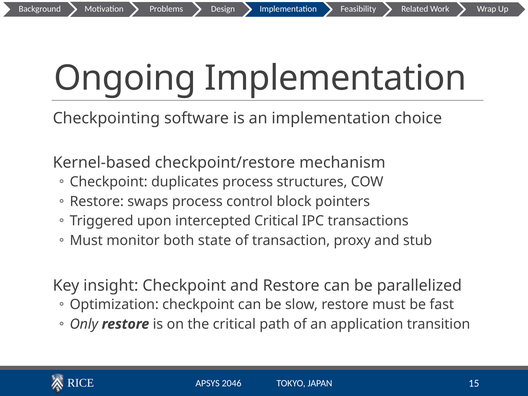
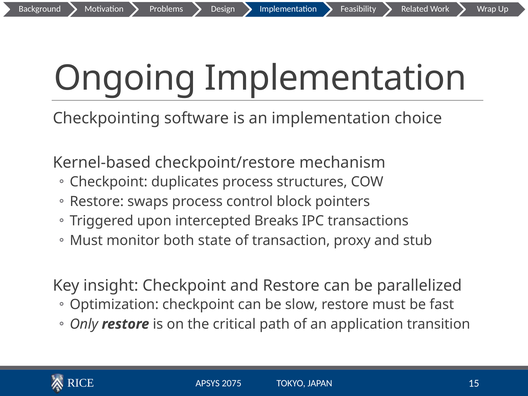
intercepted Critical: Critical -> Breaks
2046: 2046 -> 2075
